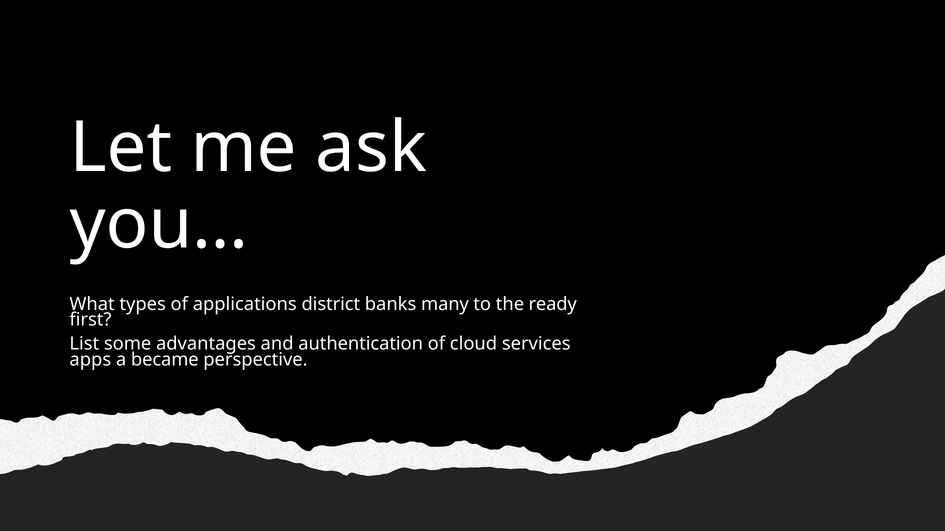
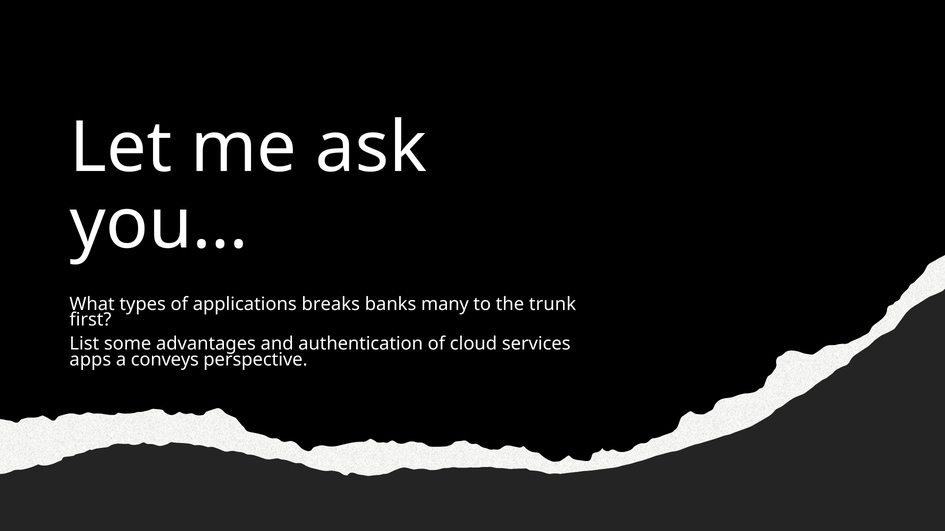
district: district -> breaks
ready: ready -> trunk
became: became -> conveys
